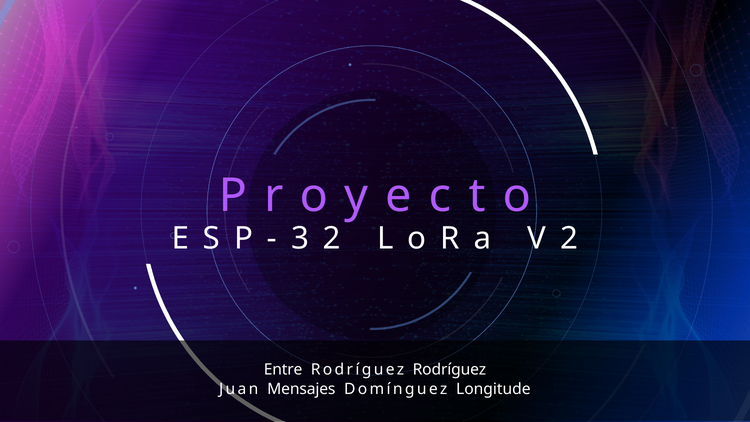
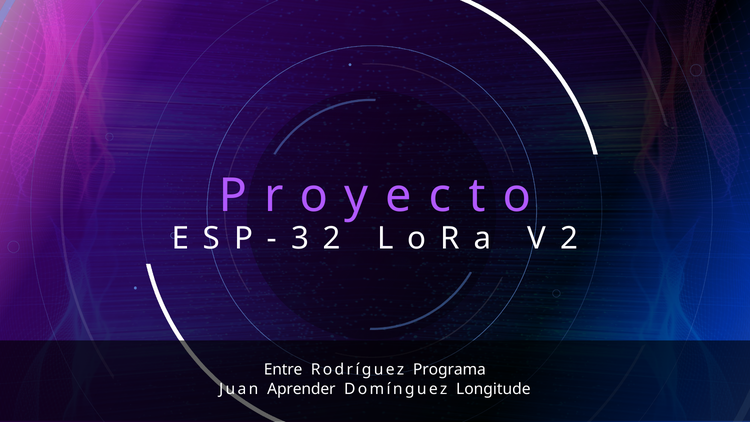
Rodríguez Rodríguez: Rodríguez -> Programa
Mensajes: Mensajes -> Aprender
